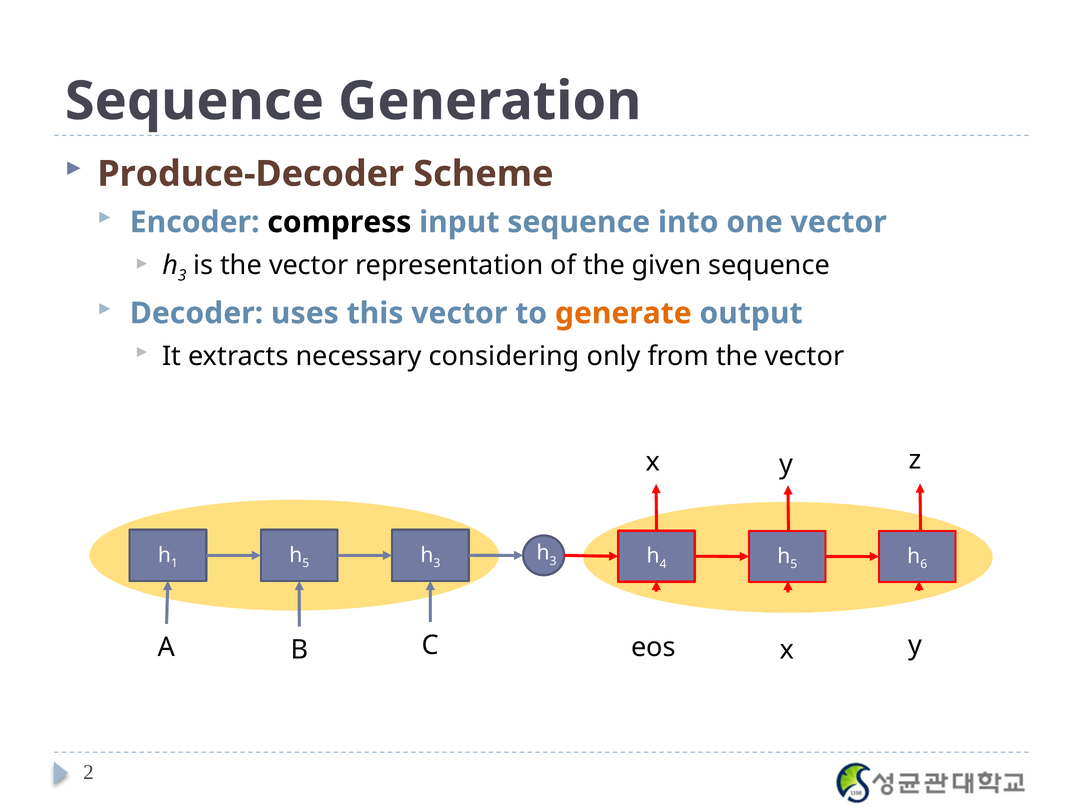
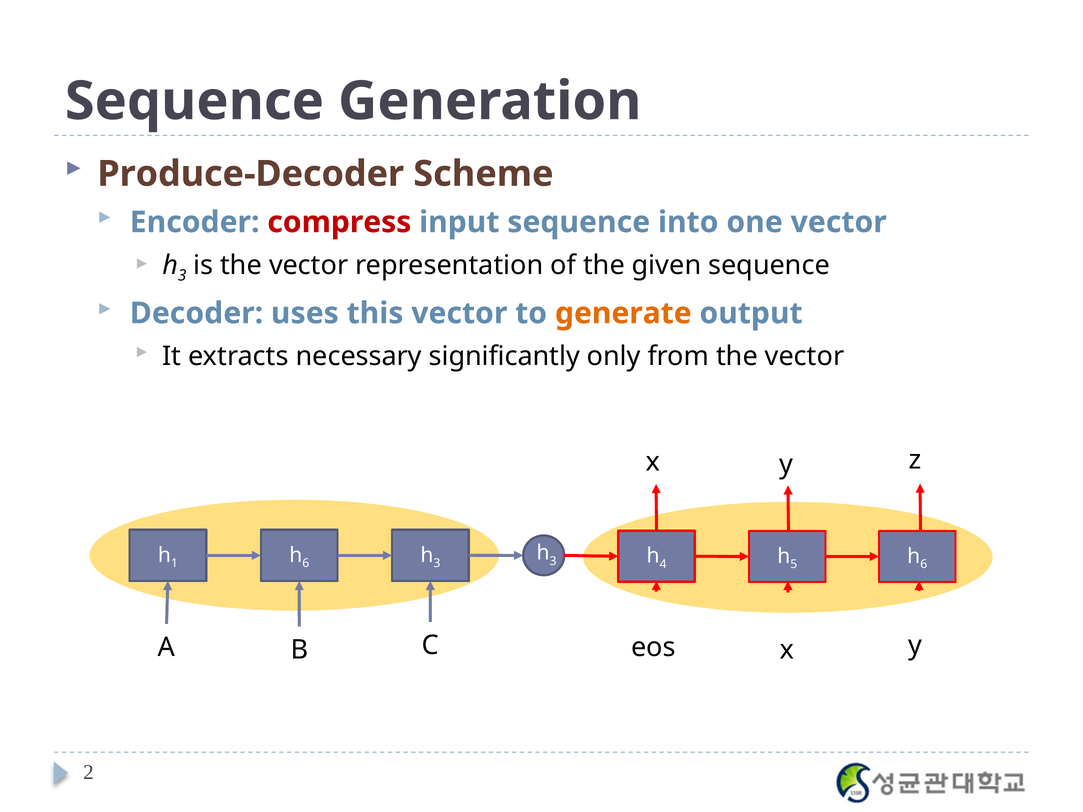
compress colour: black -> red
considering: considering -> significantly
5 at (306, 563): 5 -> 6
